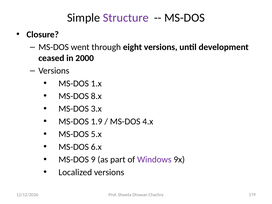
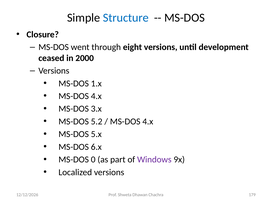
Structure colour: purple -> blue
8.x at (96, 96): 8.x -> 4.x
1.9: 1.9 -> 5.2
9: 9 -> 0
